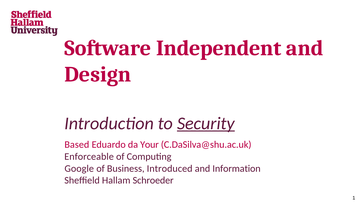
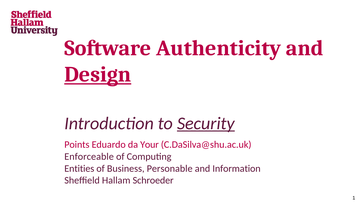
Independent: Independent -> Authenticity
Design underline: none -> present
Based: Based -> Points
Google: Google -> Entities
Introduced: Introduced -> Personable
